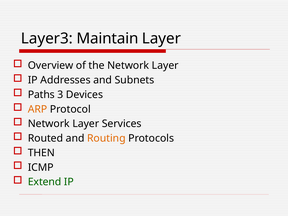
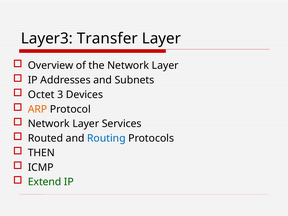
Maintain: Maintain -> Transfer
Paths: Paths -> Octet
Routing colour: orange -> blue
